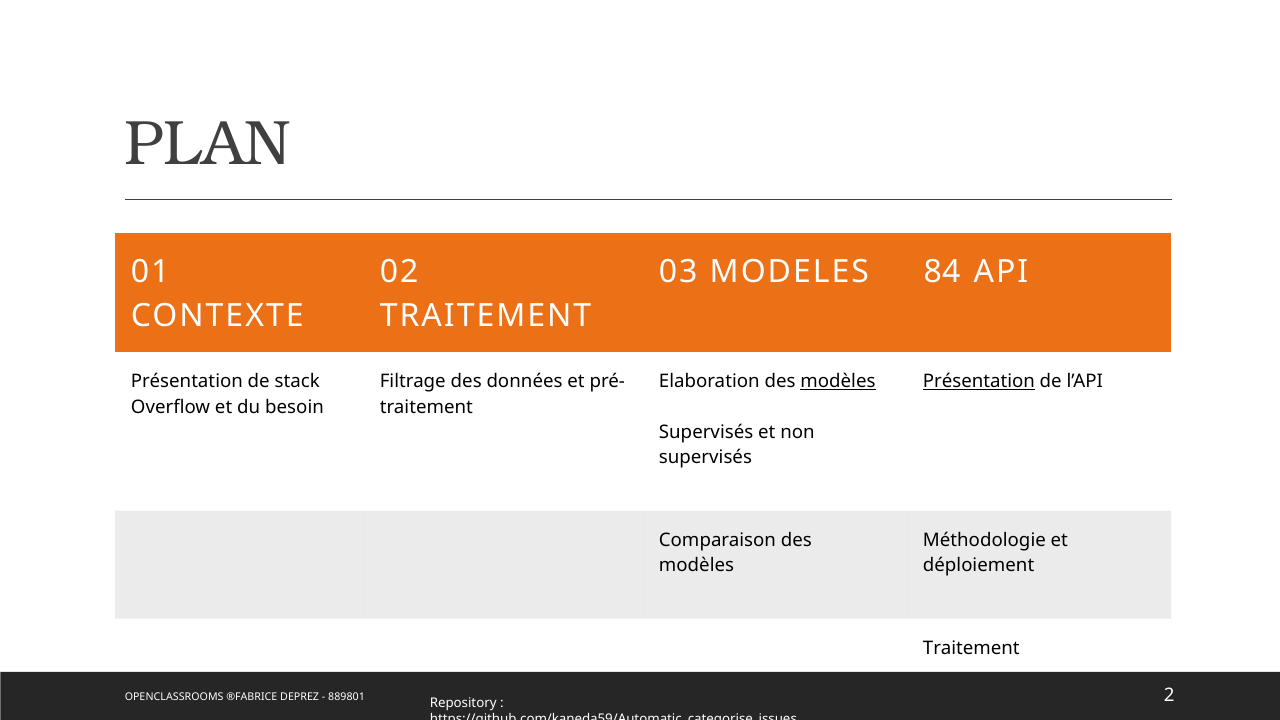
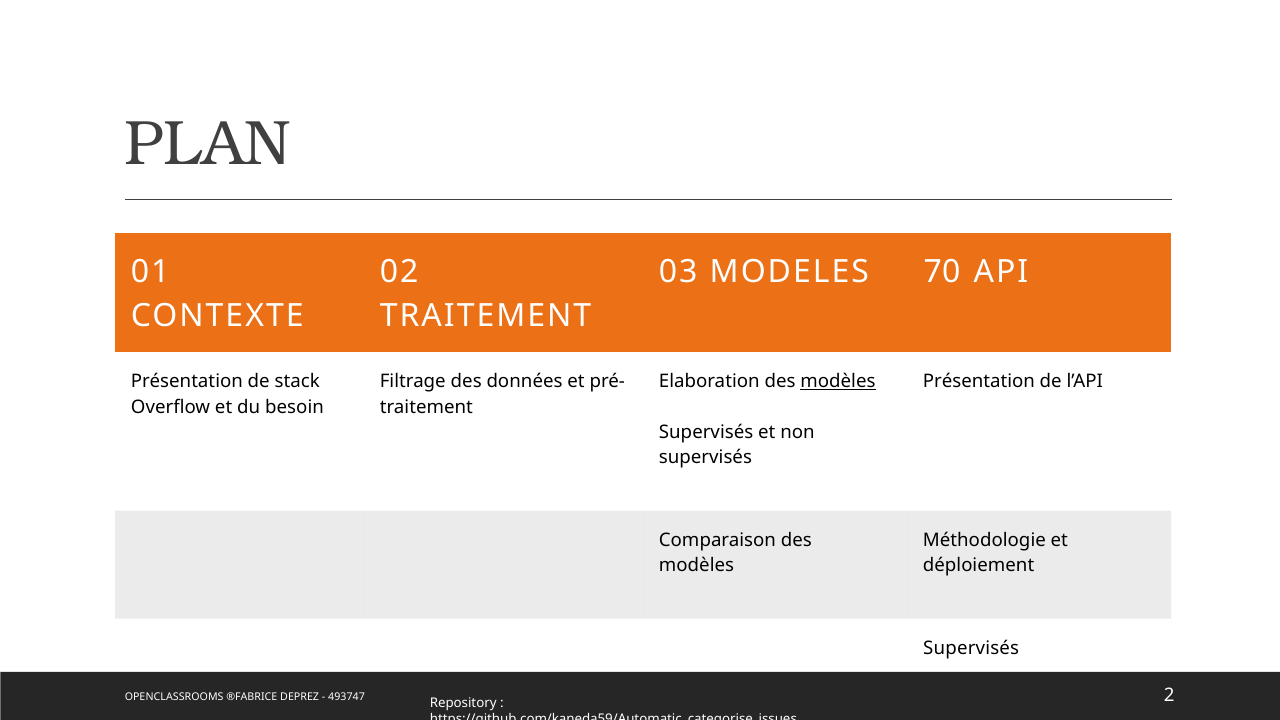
84: 84 -> 70
Présentation at (979, 382) underline: present -> none
Traitement at (971, 648): Traitement -> Supervisés
889801: 889801 -> 493747
